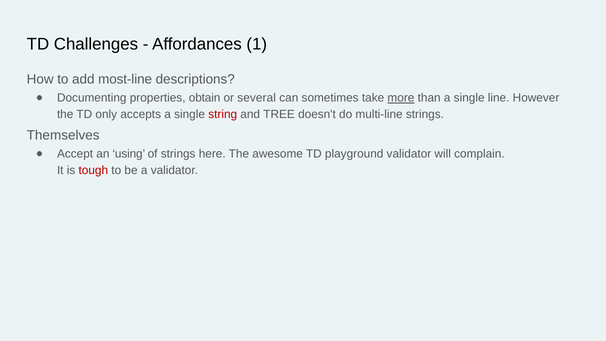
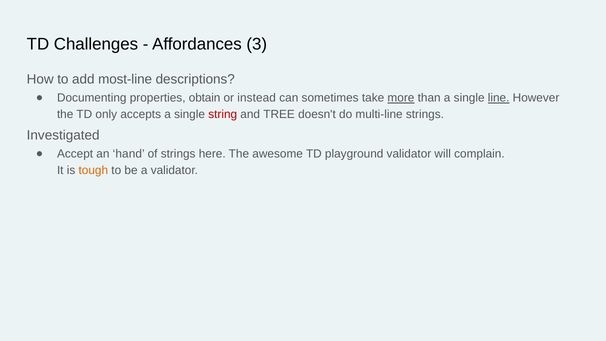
1: 1 -> 3
several: several -> instead
line underline: none -> present
Themselves: Themselves -> Investigated
using: using -> hand
tough colour: red -> orange
